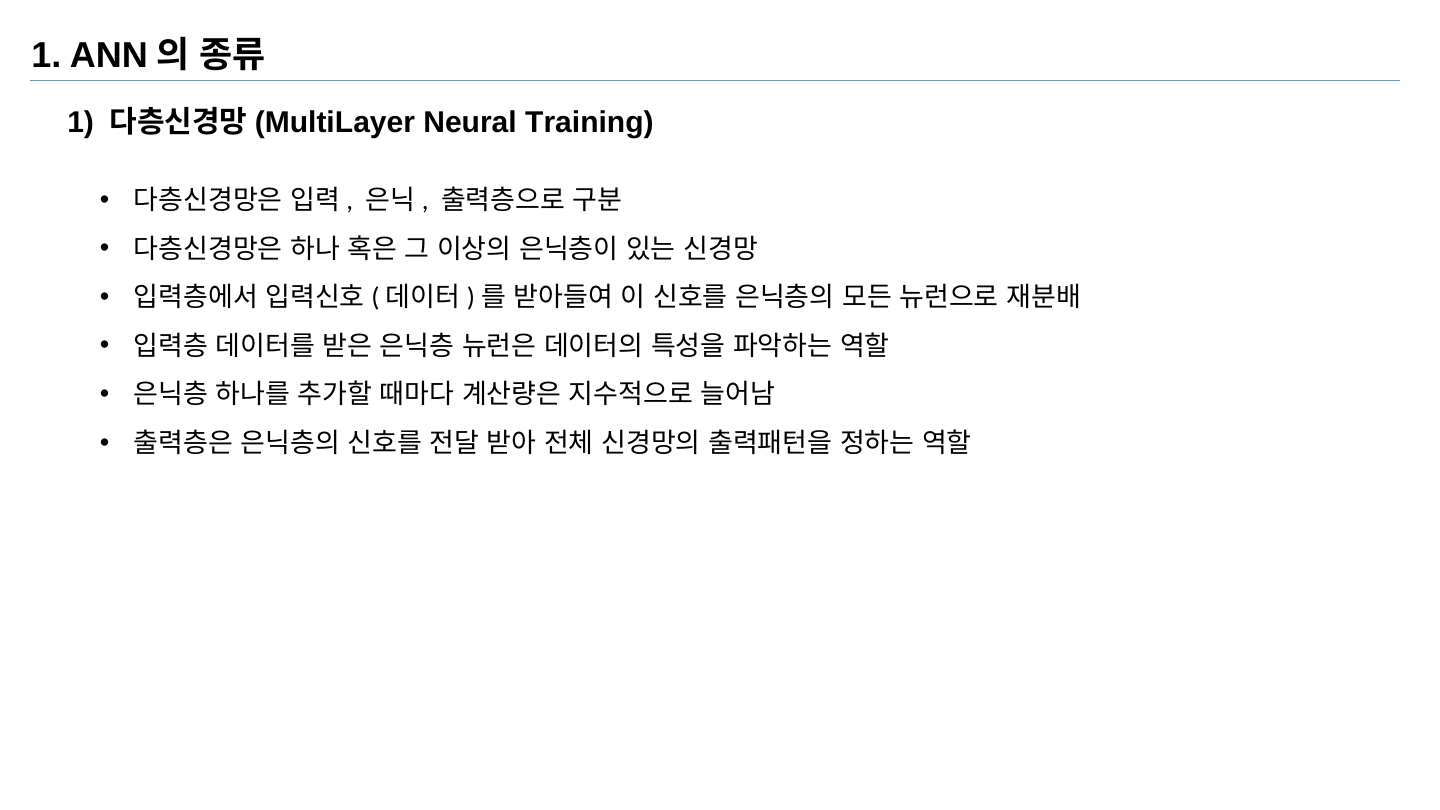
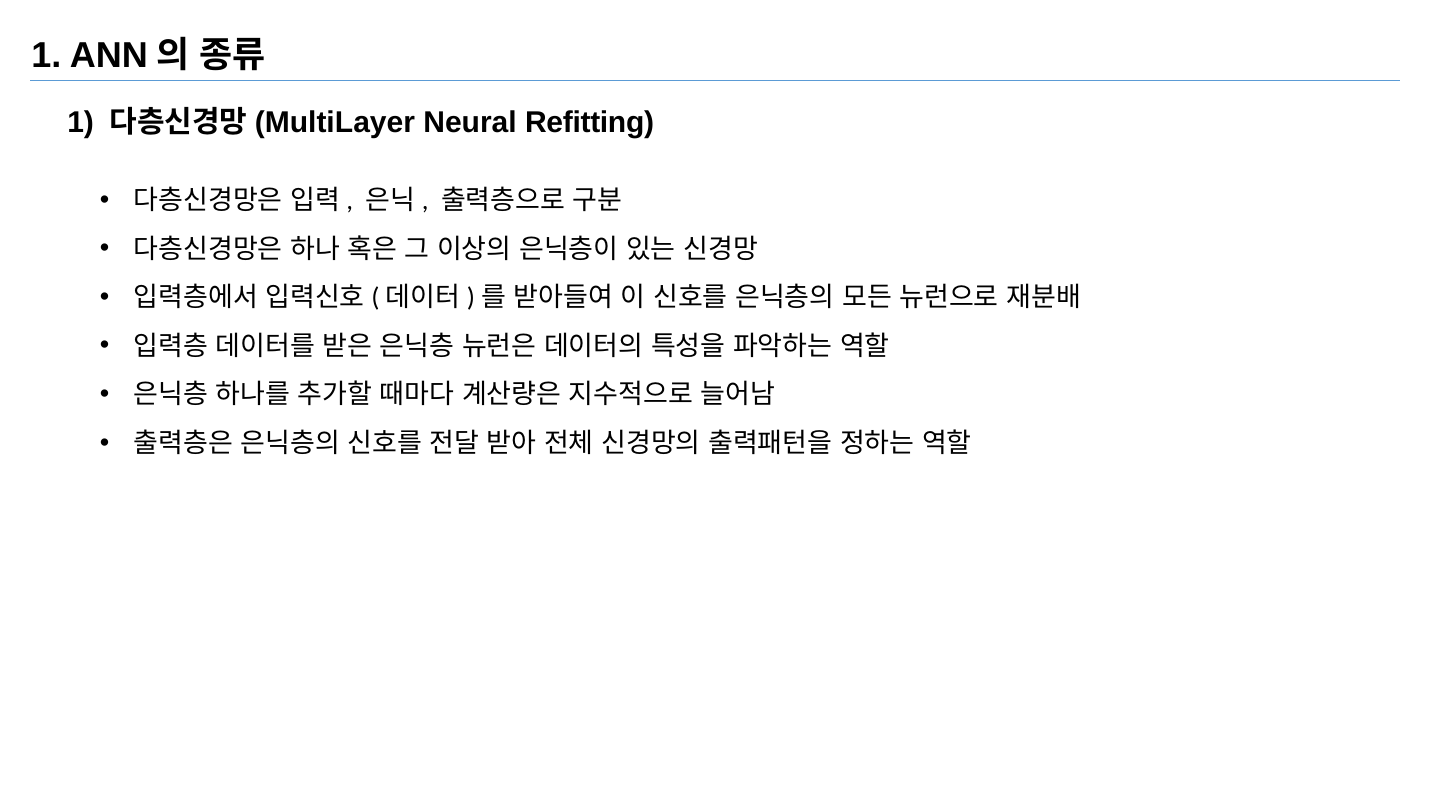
Training: Training -> Refitting
